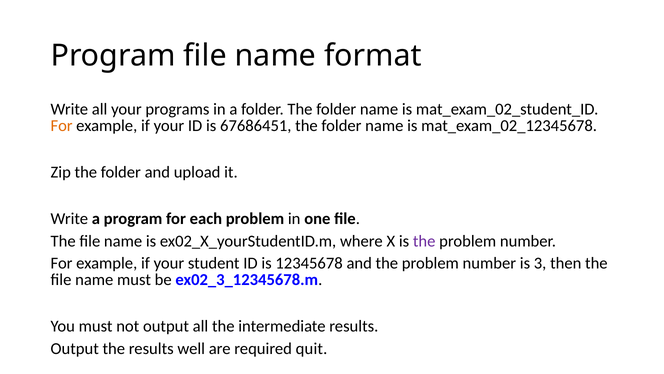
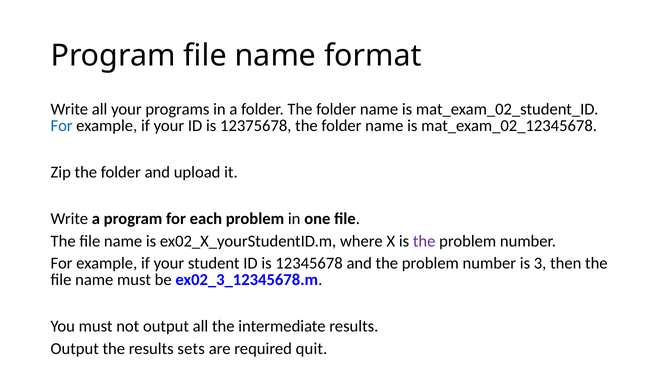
For at (62, 125) colour: orange -> blue
67686451: 67686451 -> 12375678
well: well -> sets
